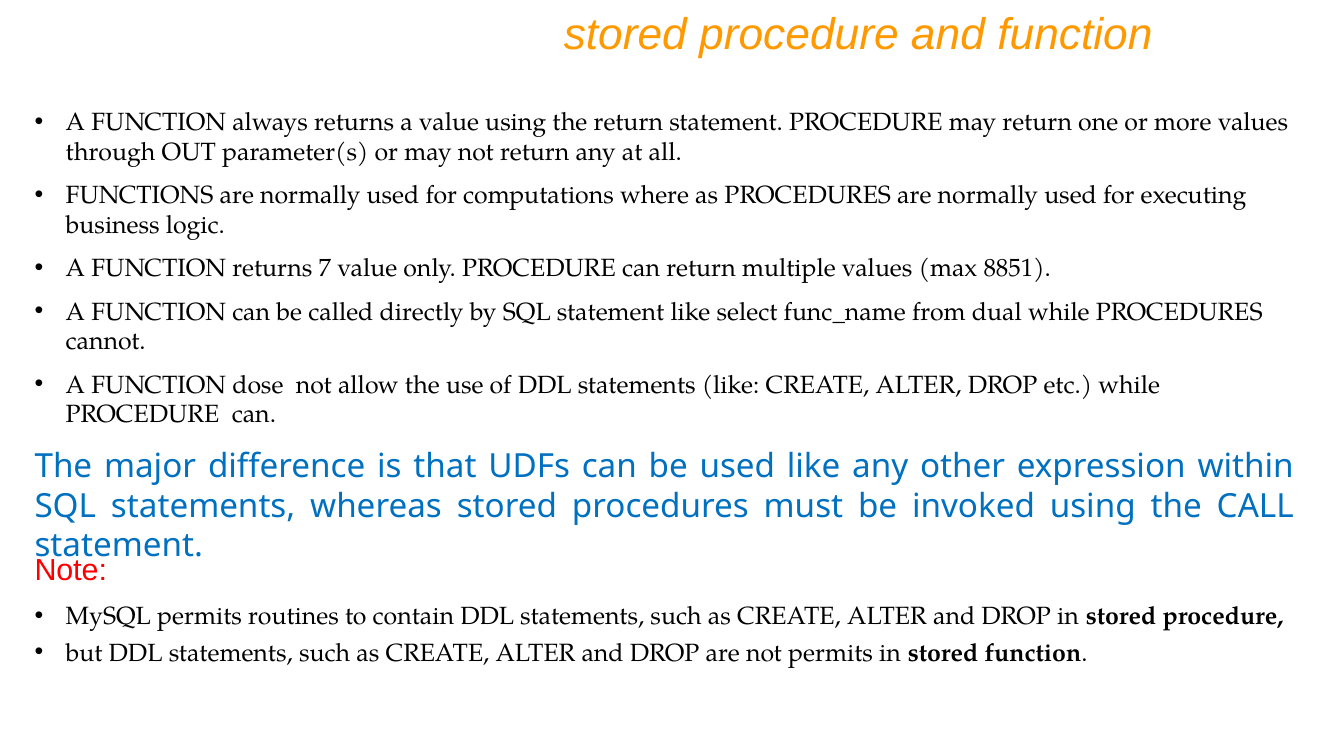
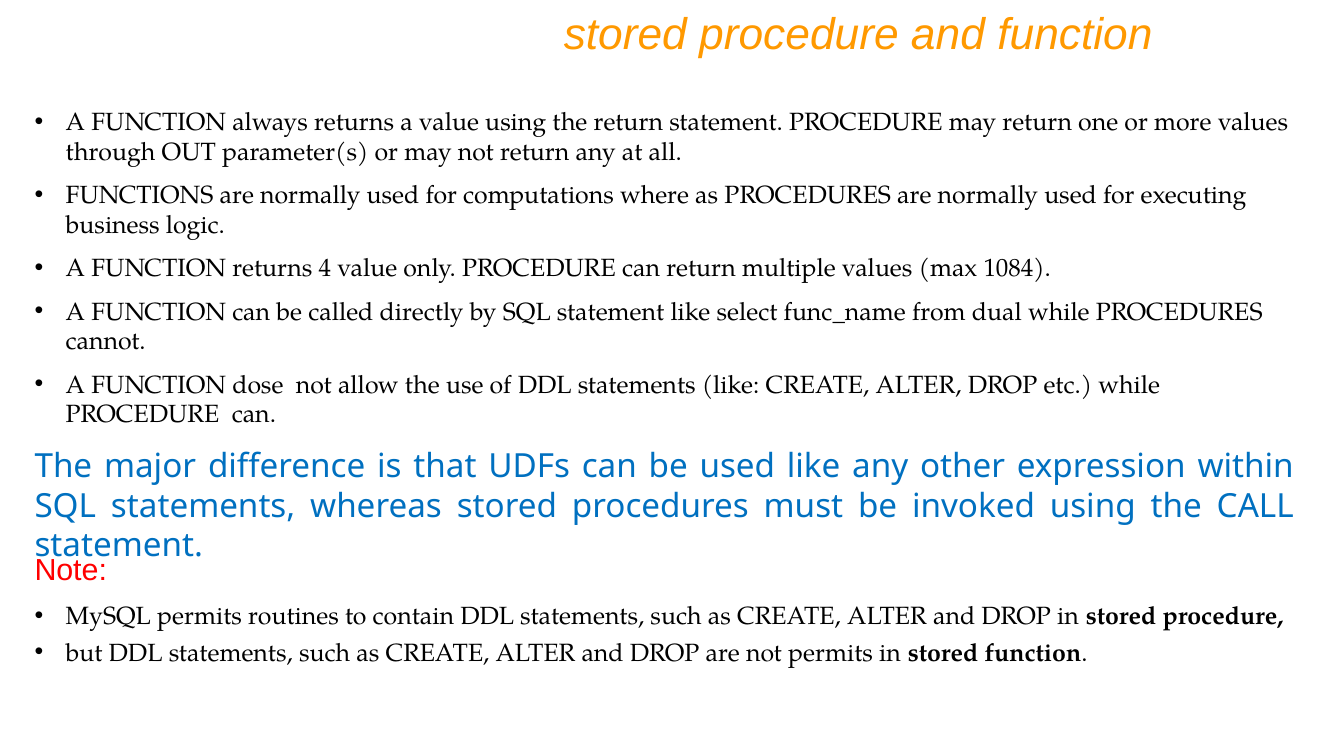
7: 7 -> 4
8851: 8851 -> 1084
